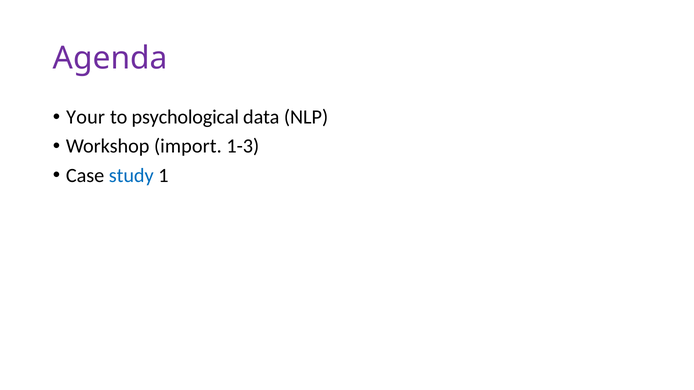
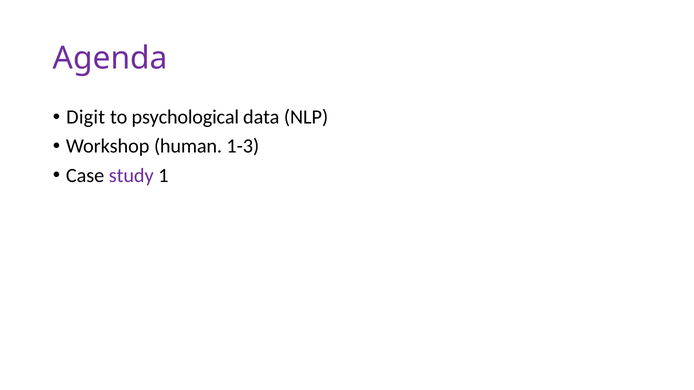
Your: Your -> Digit
import: import -> human
study colour: blue -> purple
